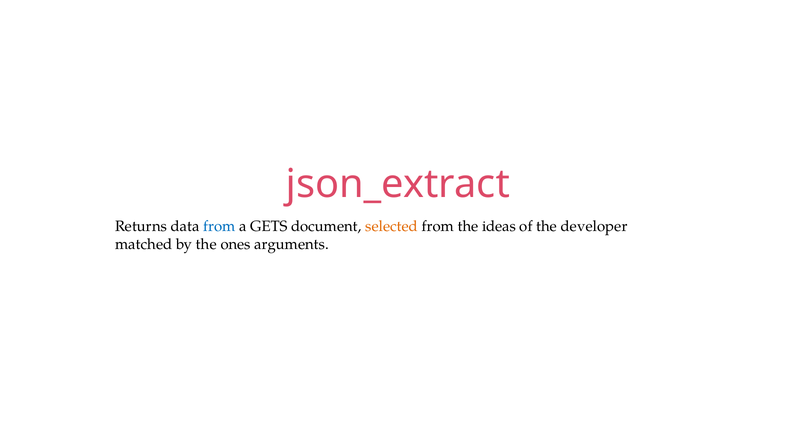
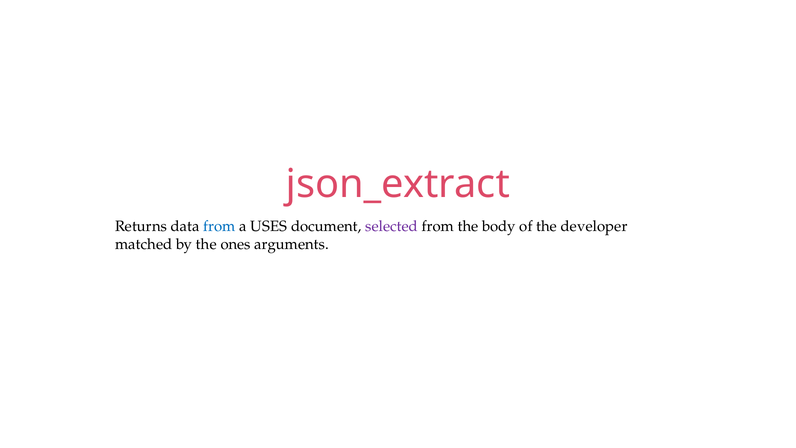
GETS: GETS -> USES
selected colour: orange -> purple
ideas: ideas -> body
